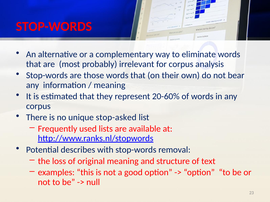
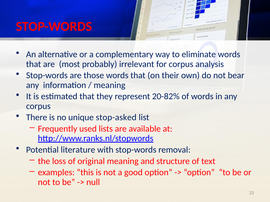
20-60%: 20-60% -> 20-82%
describes: describes -> literature
